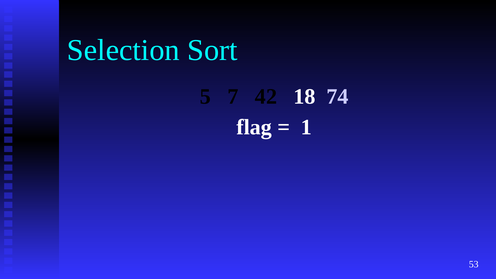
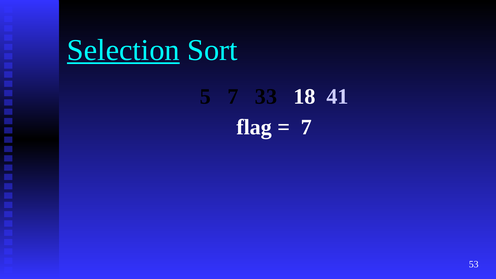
Selection underline: none -> present
42: 42 -> 33
74: 74 -> 41
1 at (307, 127): 1 -> 7
